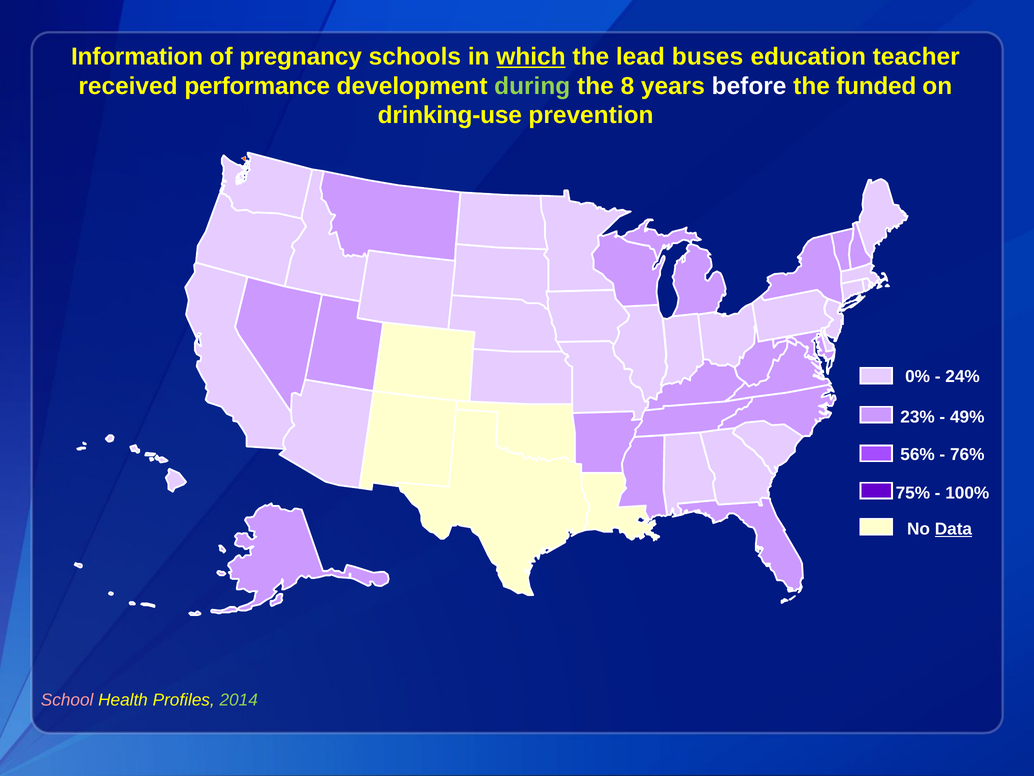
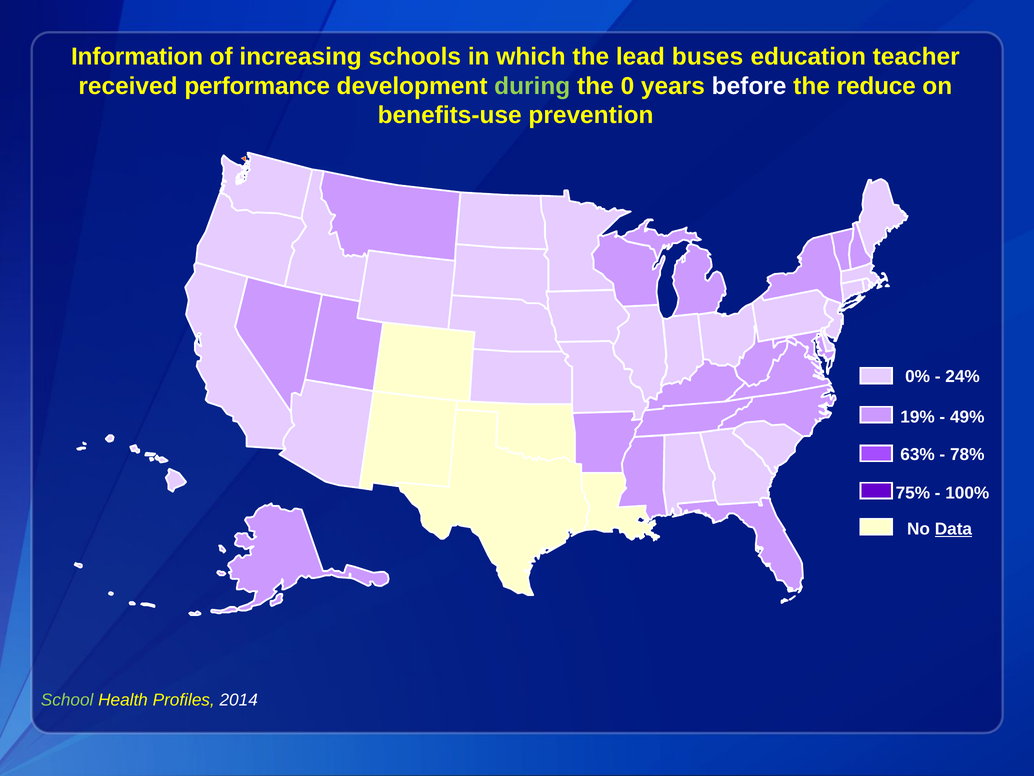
pregnancy: pregnancy -> increasing
which underline: present -> none
8: 8 -> 0
funded: funded -> reduce
drinking-use: drinking-use -> benefits-use
23%: 23% -> 19%
56%: 56% -> 63%
76%: 76% -> 78%
School colour: pink -> light green
2014 colour: light green -> white
